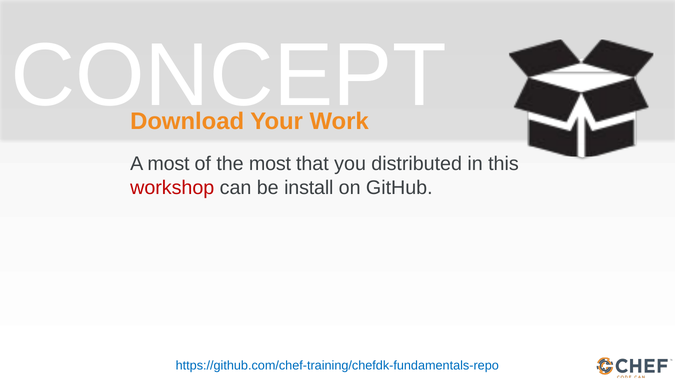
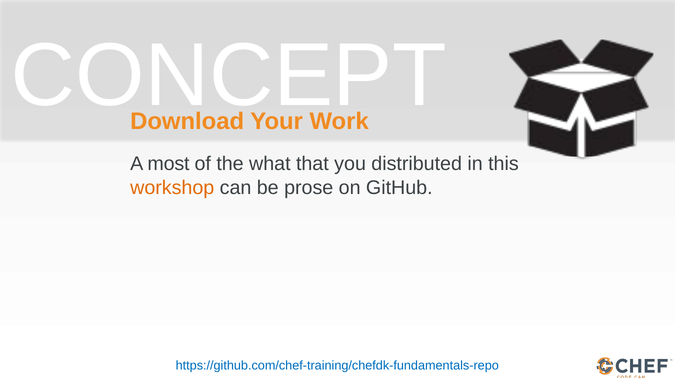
the most: most -> what
workshop colour: red -> orange
install: install -> prose
